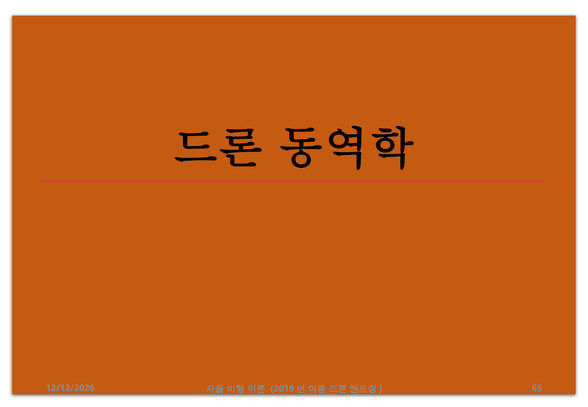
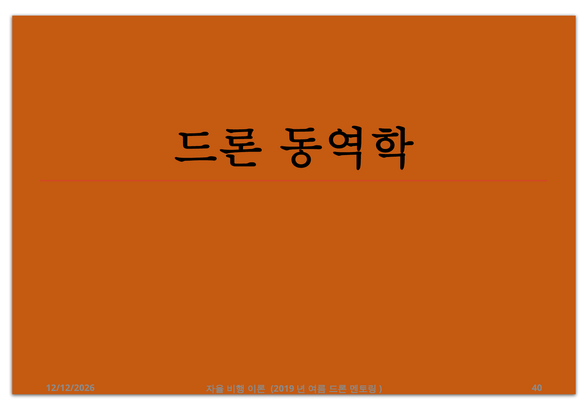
65: 65 -> 40
